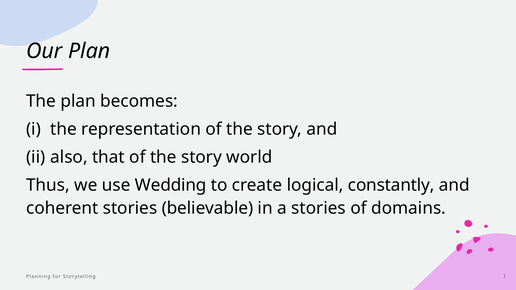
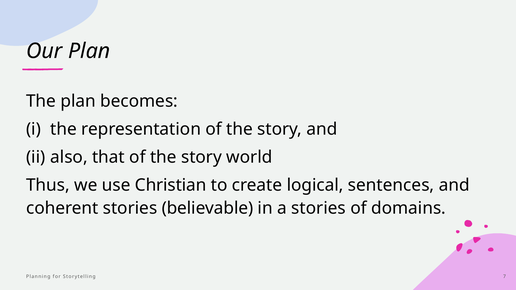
Wedding: Wedding -> Christian
constantly: constantly -> sentences
